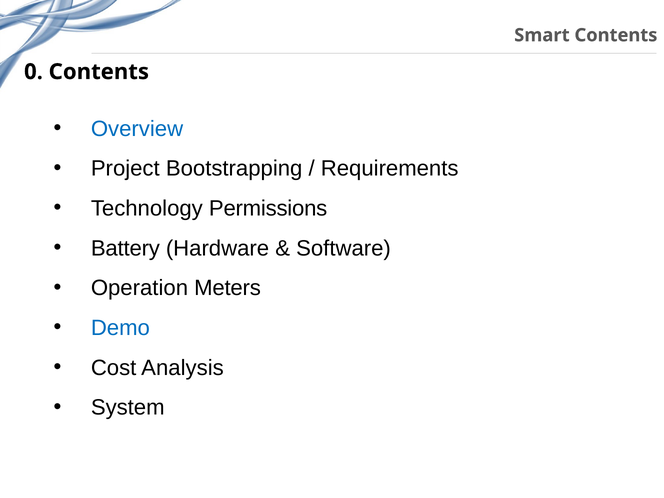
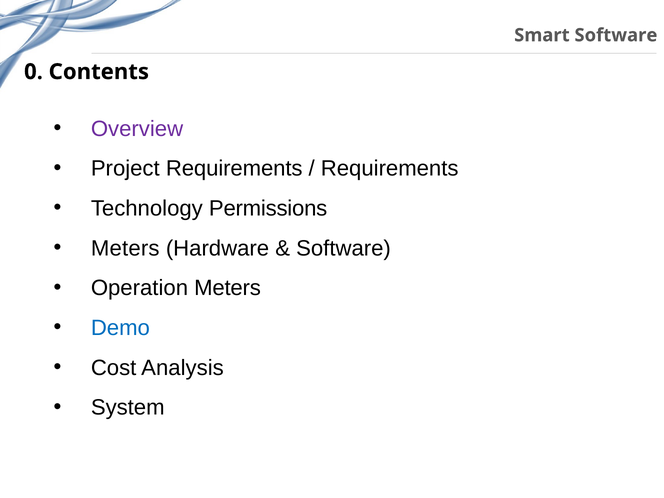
Smart Contents: Contents -> Software
Overview colour: blue -> purple
Project Bootstrapping: Bootstrapping -> Requirements
Battery at (125, 248): Battery -> Meters
